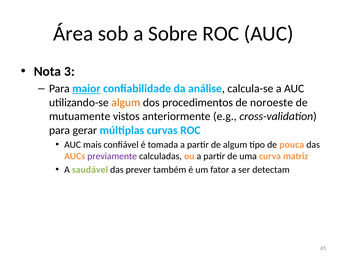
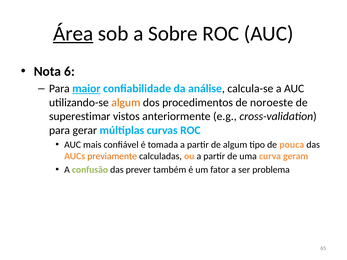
Área underline: none -> present
3: 3 -> 6
mutuamente: mutuamente -> superestimar
previamente colour: purple -> orange
matriz: matriz -> geram
saudável: saudável -> confusão
detectam: detectam -> problema
